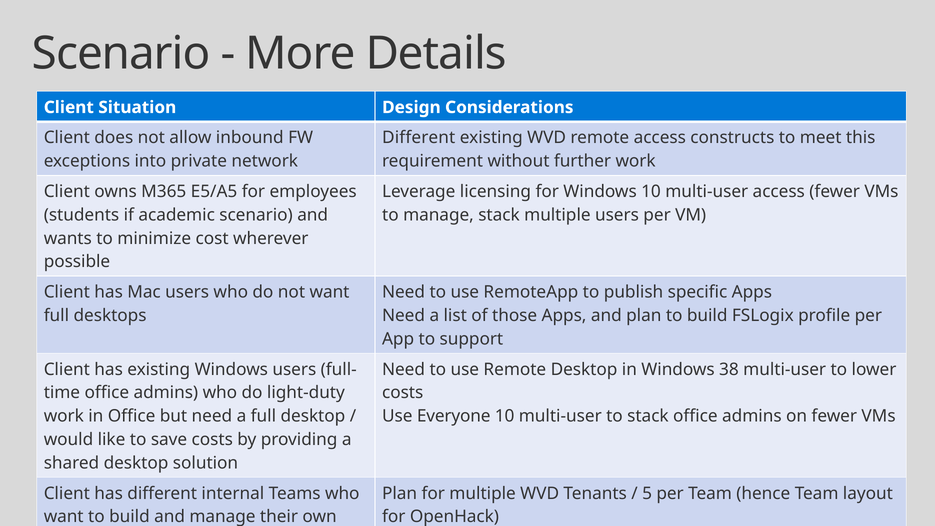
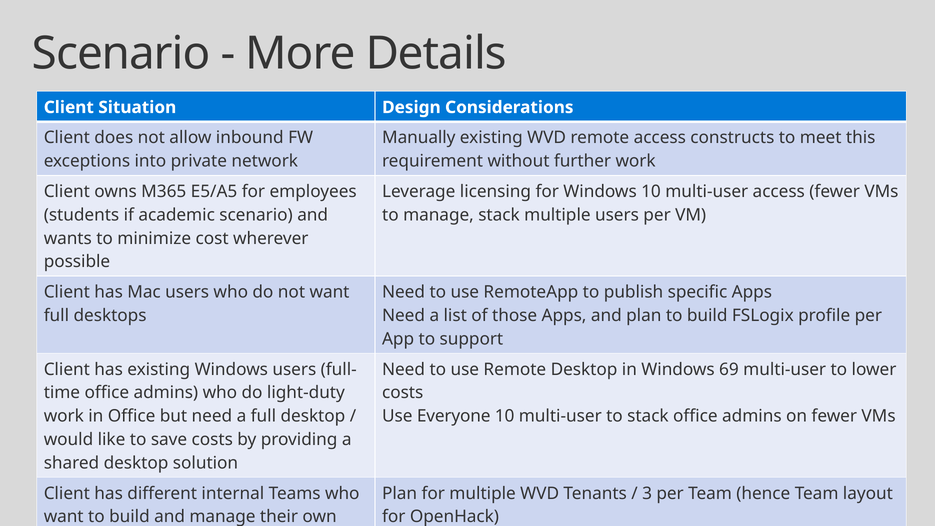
Different at (419, 138): Different -> Manually
38: 38 -> 69
5: 5 -> 3
